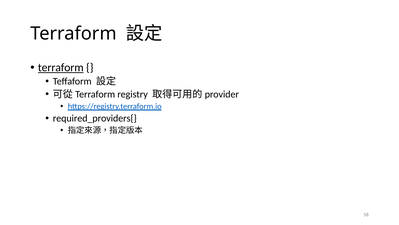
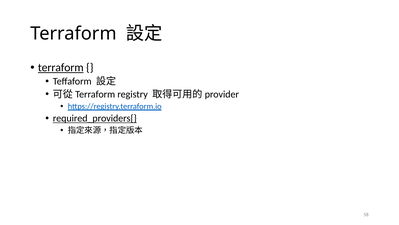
required_providers{ underline: none -> present
